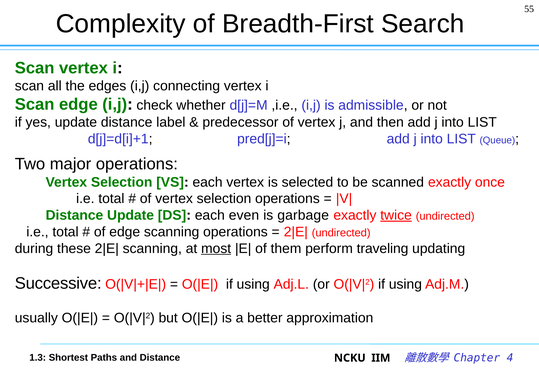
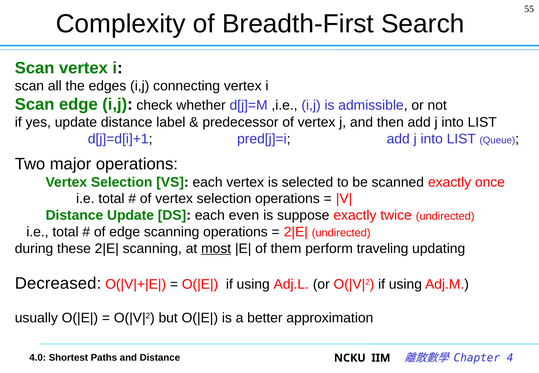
garbage: garbage -> suppose
twice underline: present -> none
Successive: Successive -> Decreased
1.3: 1.3 -> 4.0
